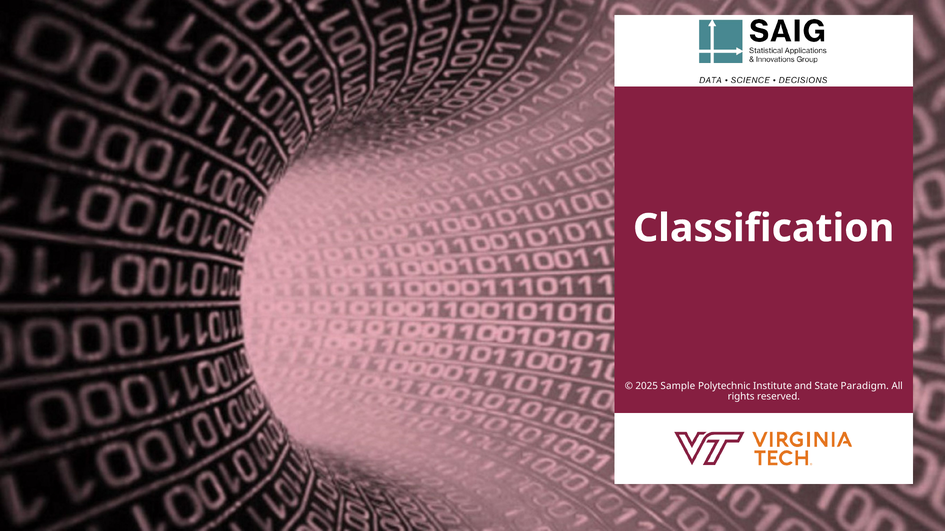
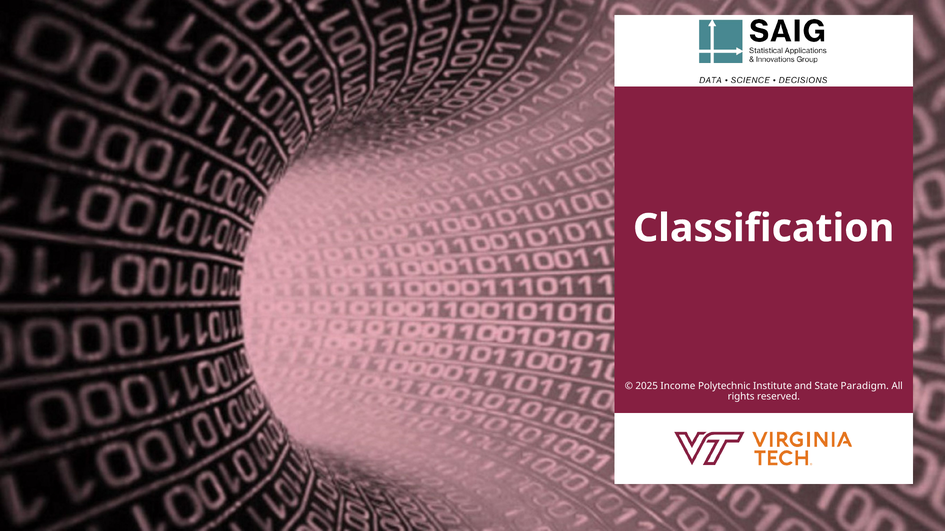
Sample: Sample -> Income
